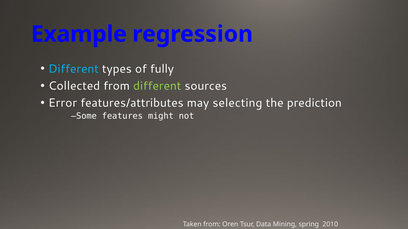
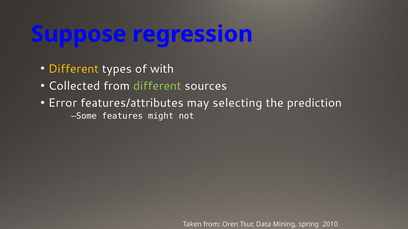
Example: Example -> Suppose
Different at (73, 69) colour: light blue -> yellow
fully: fully -> with
